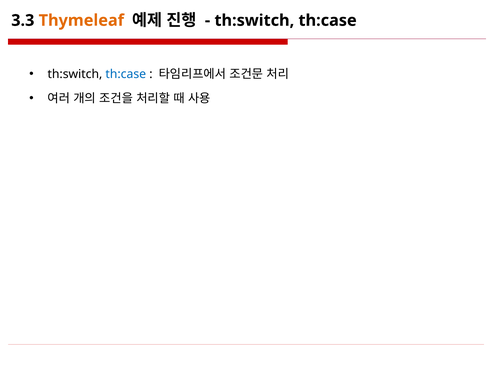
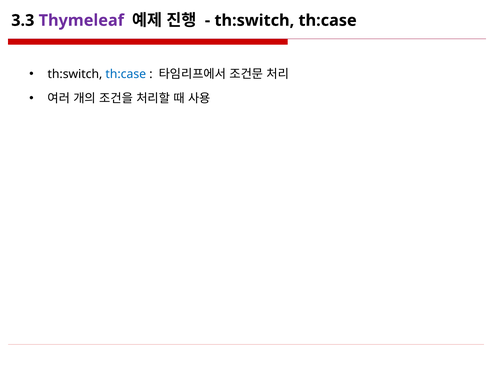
Thymeleaf colour: orange -> purple
